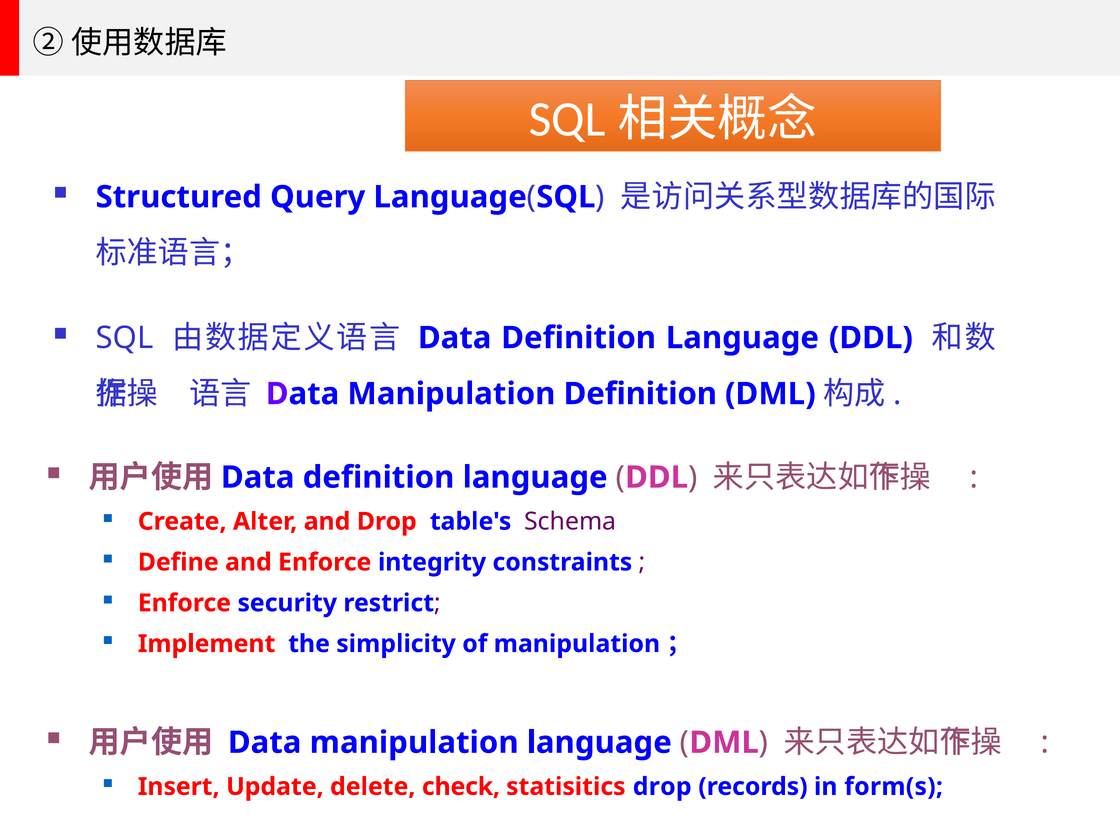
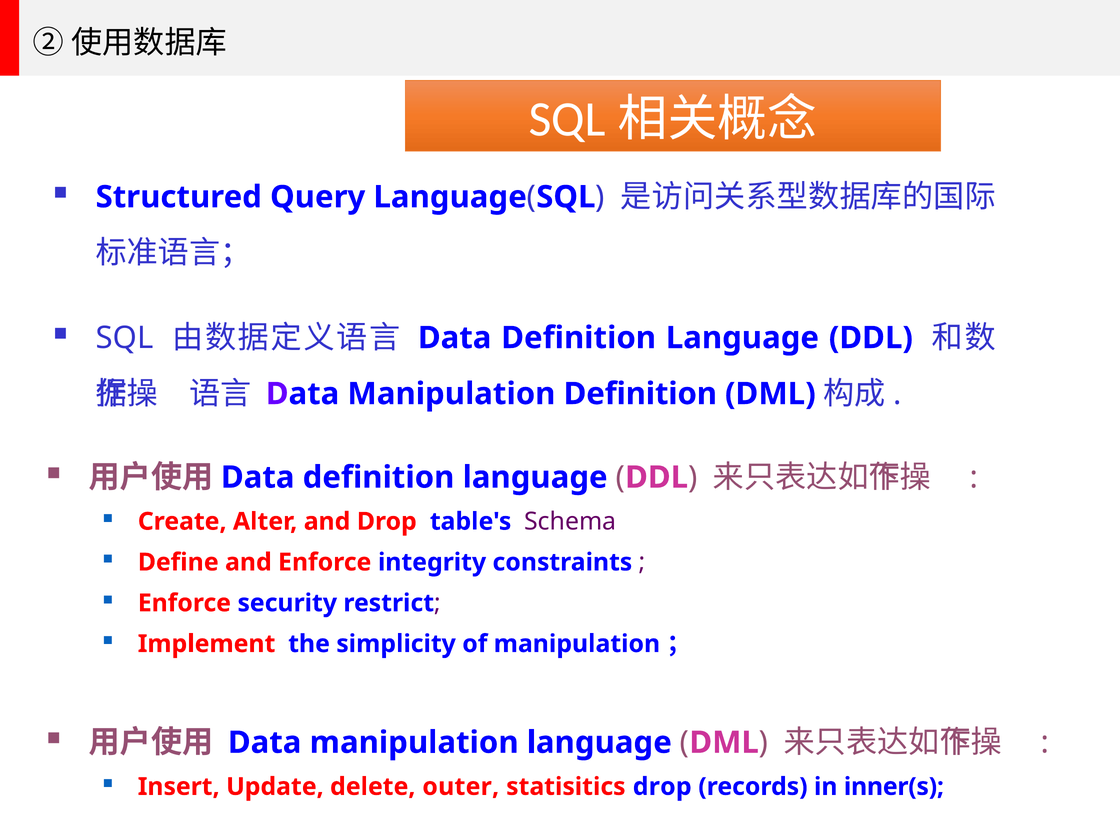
check: check -> outer
form(s: form(s -> inner(s
